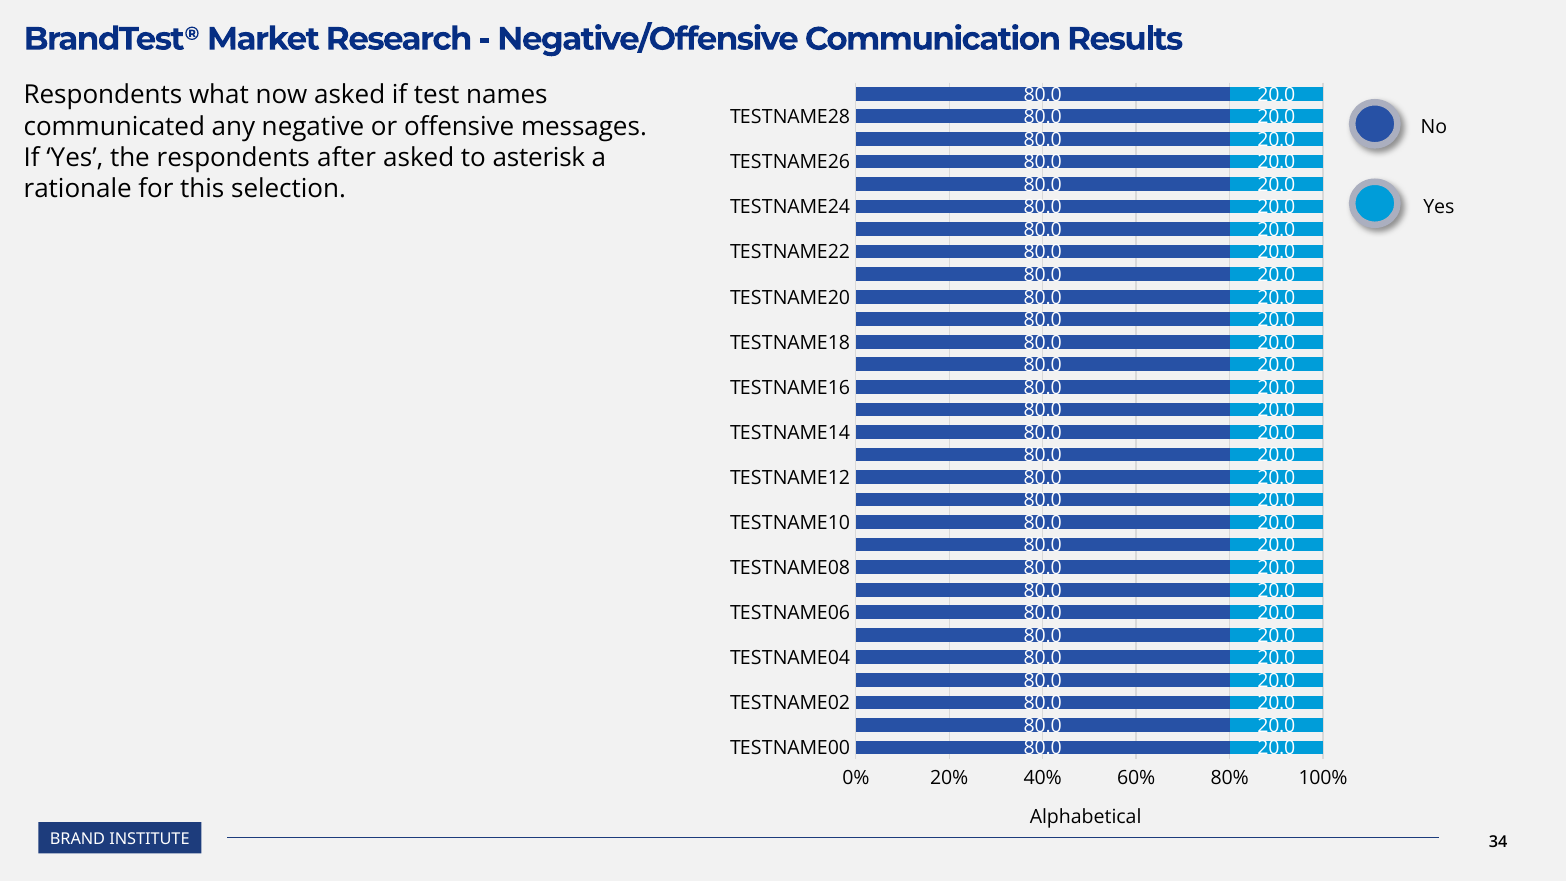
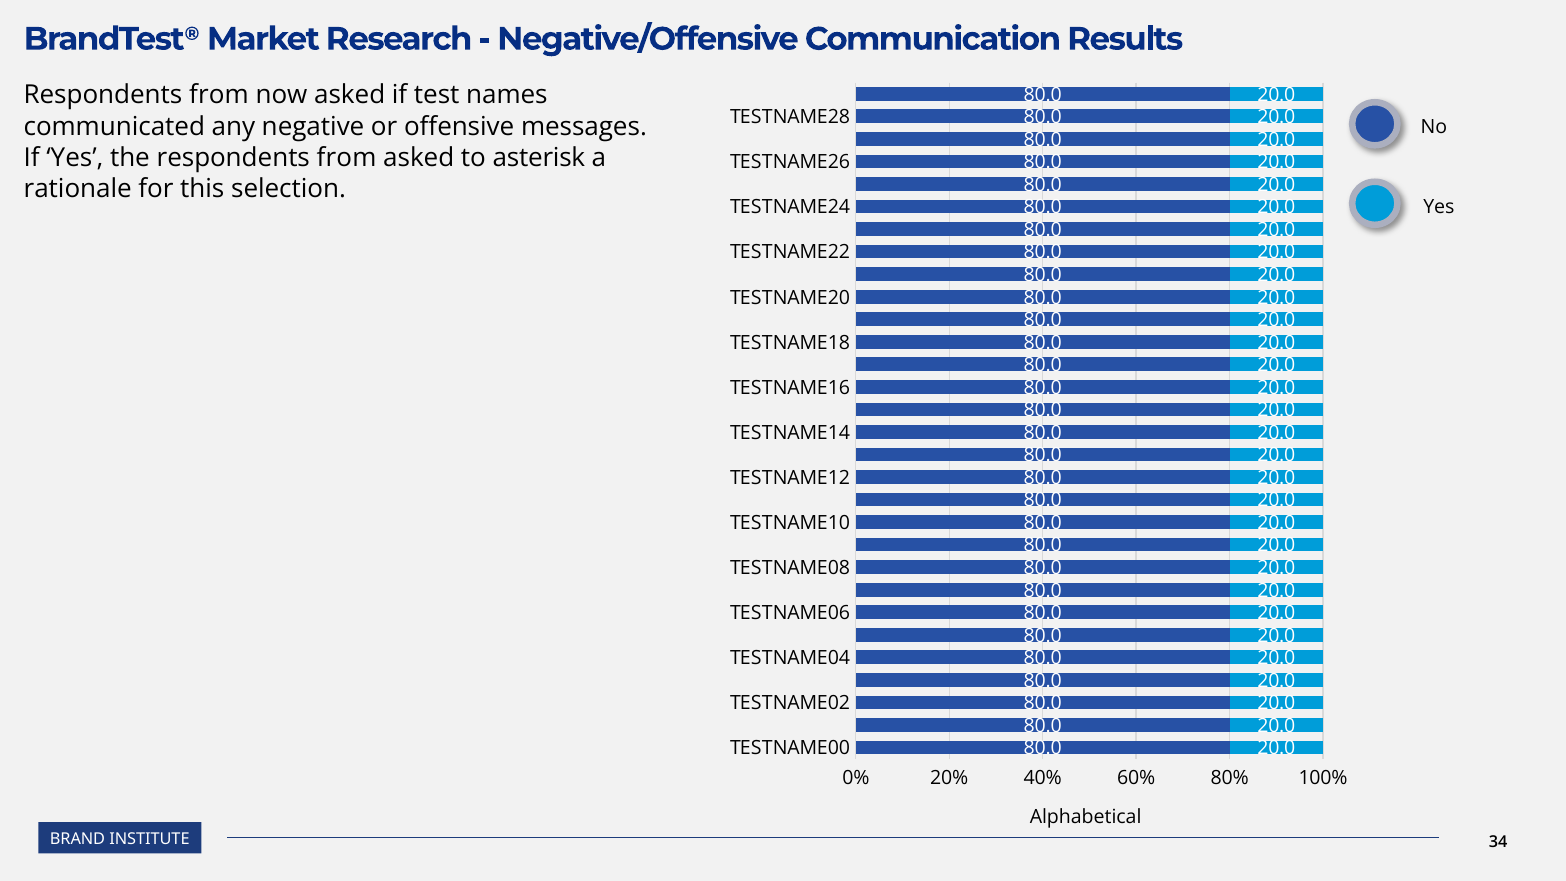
what at (219, 95): what -> from
the respondents after: after -> from
